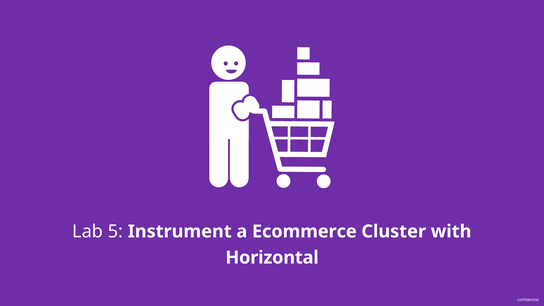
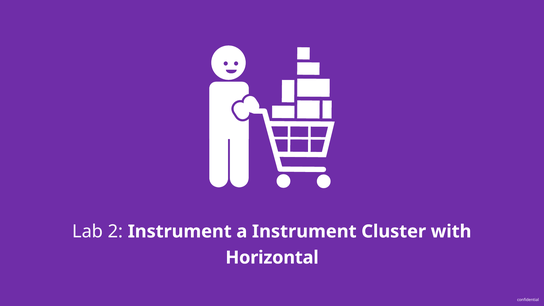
5: 5 -> 2
a Ecommerce: Ecommerce -> Instrument
